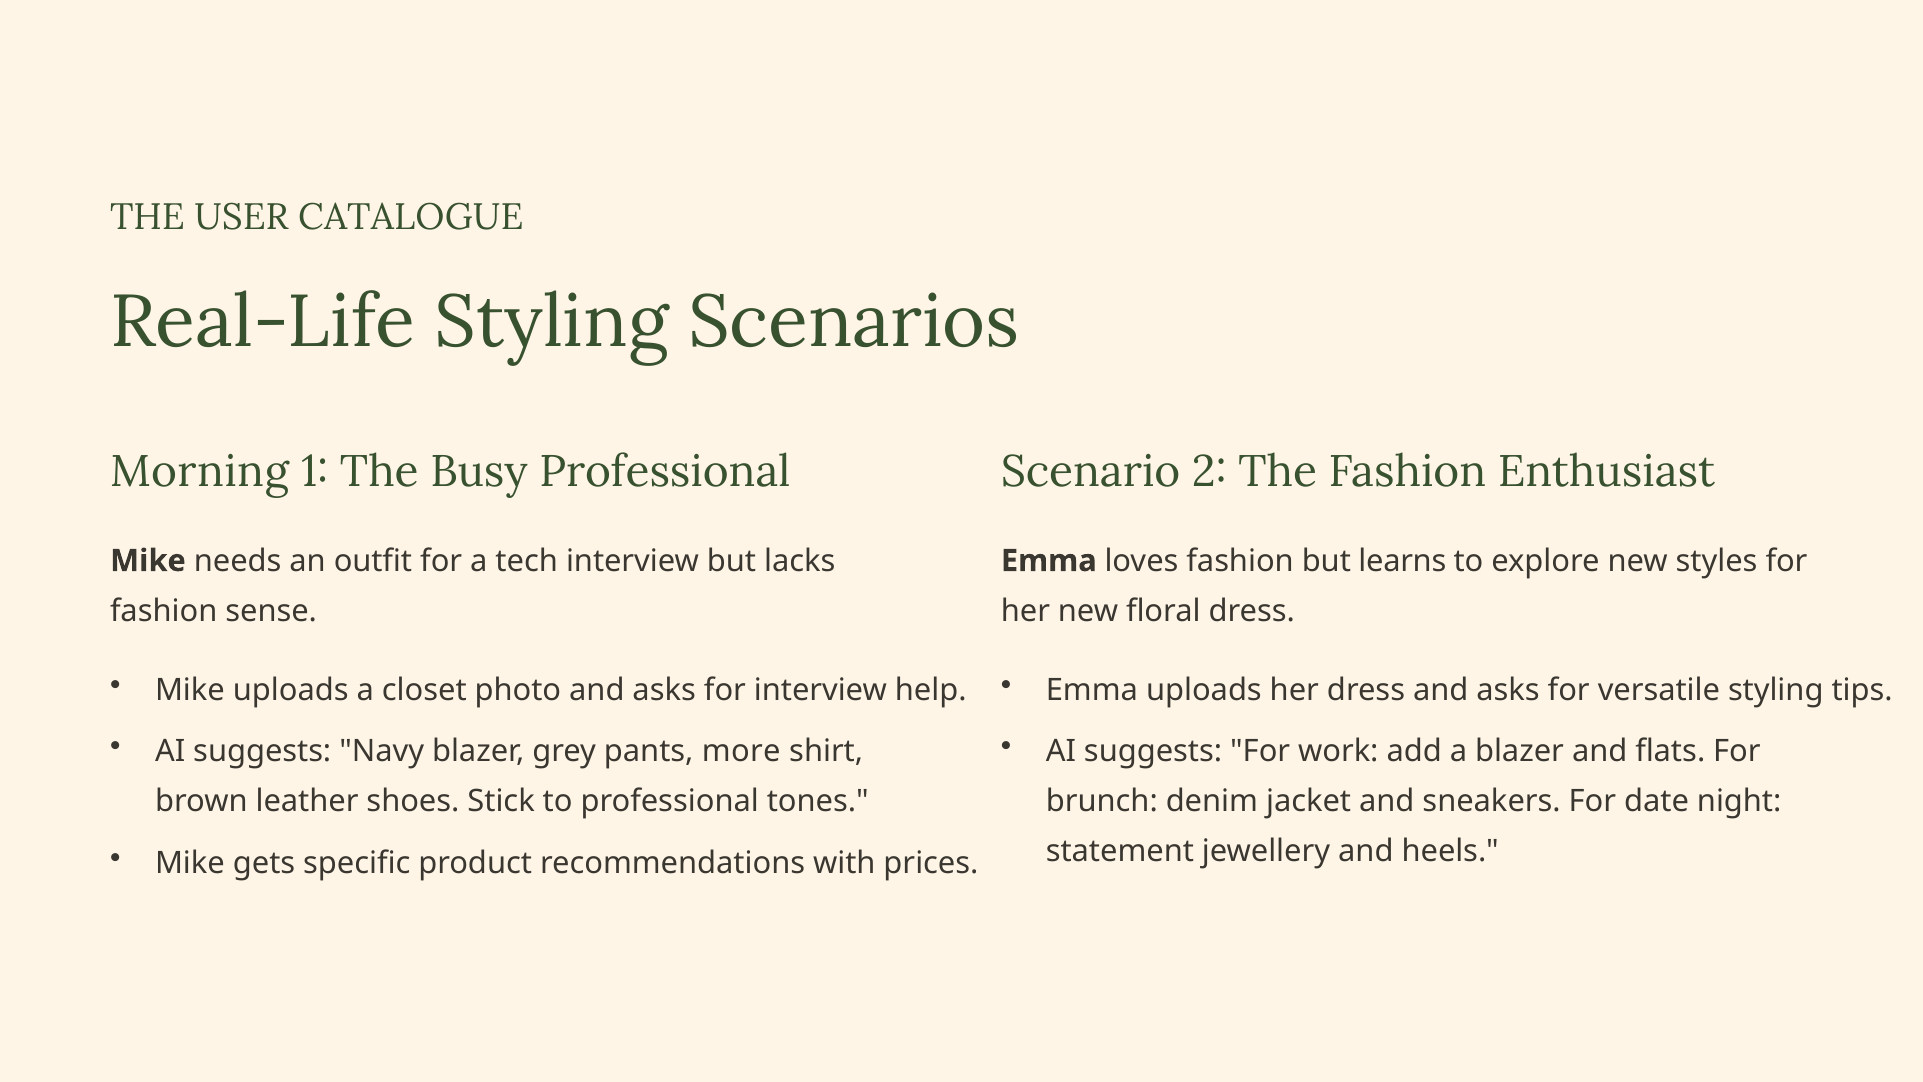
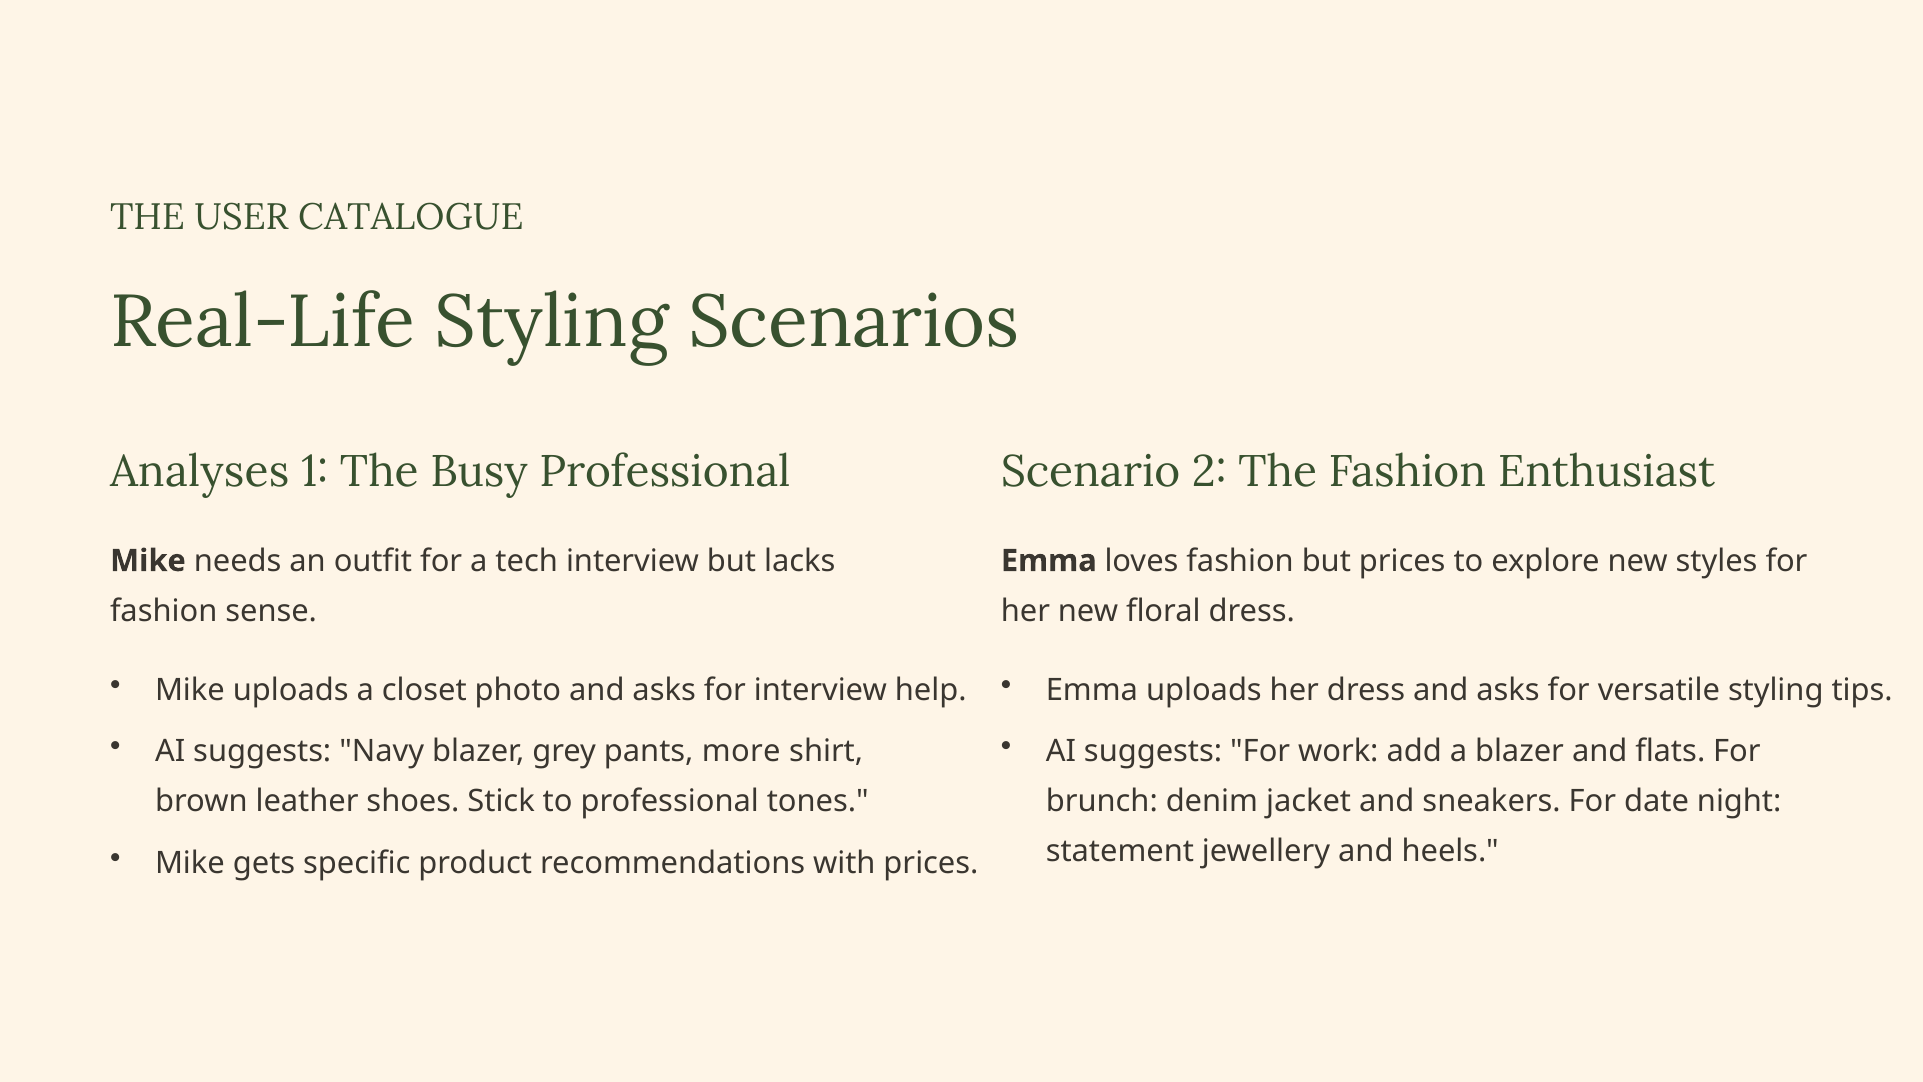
Morning: Morning -> Analyses
but learns: learns -> prices
